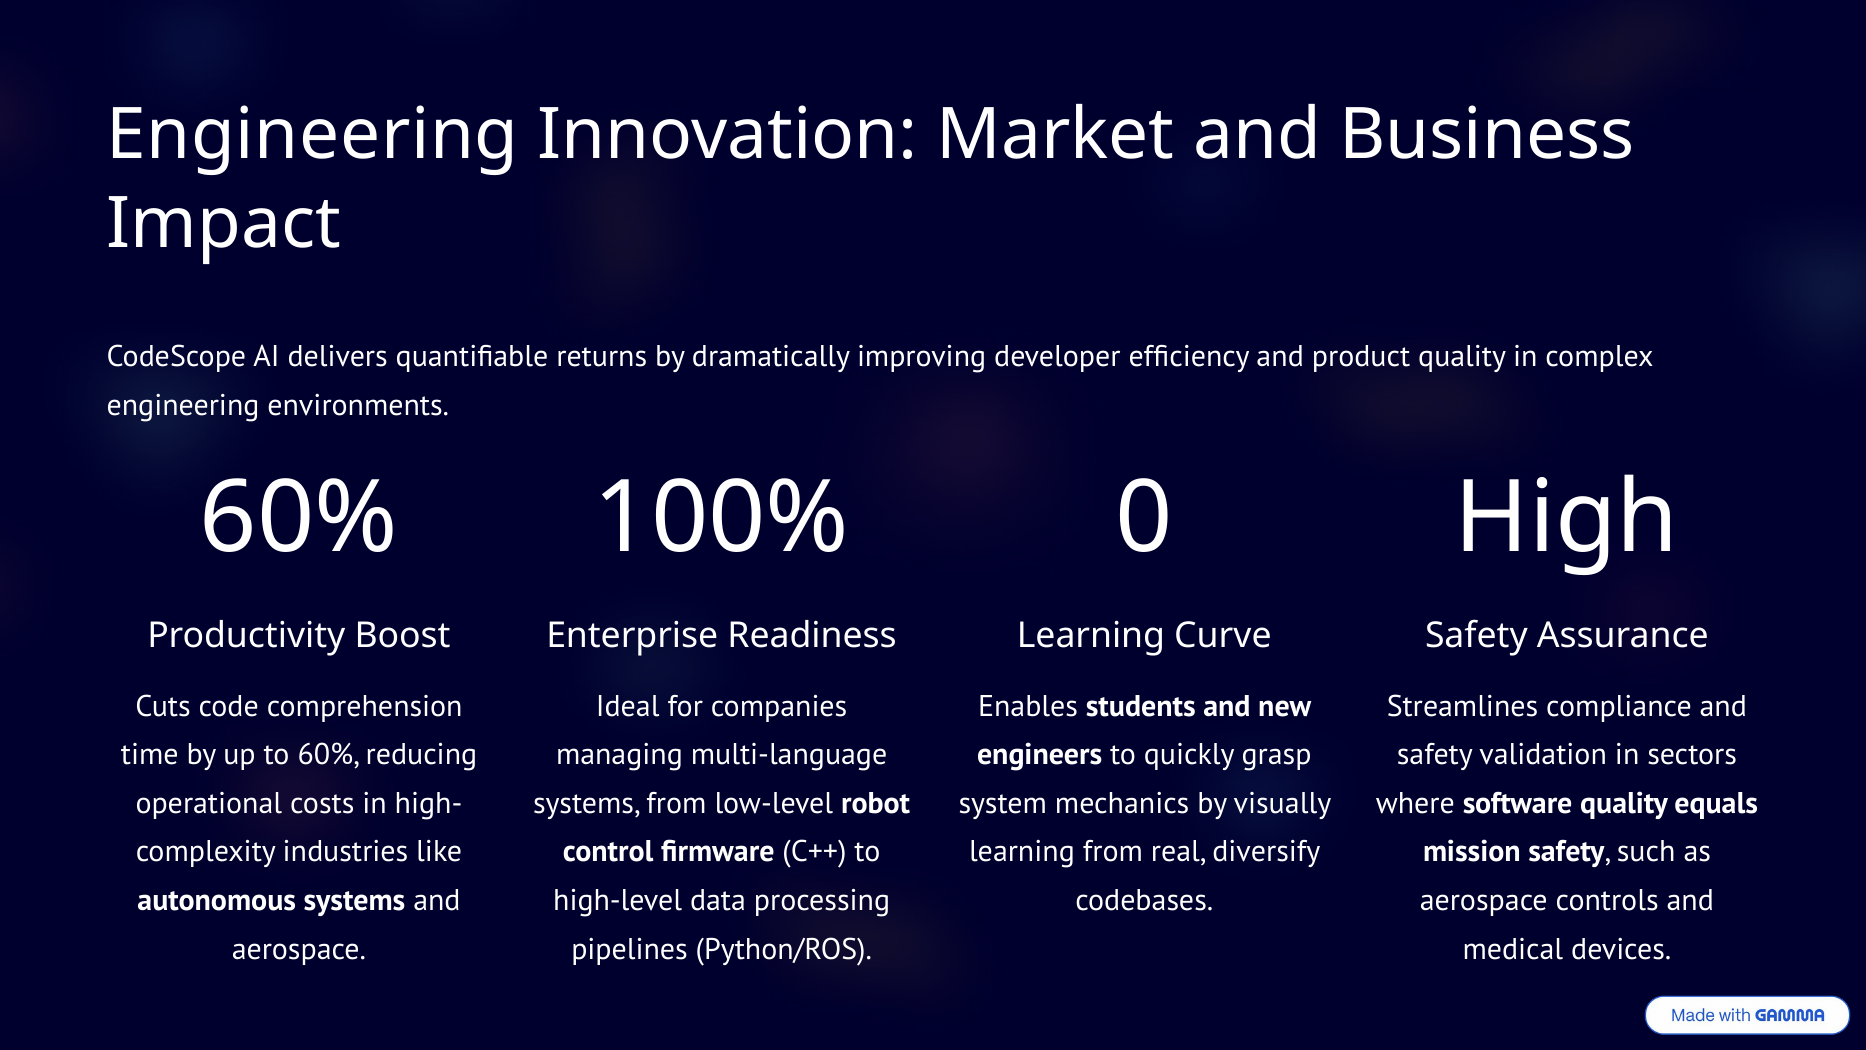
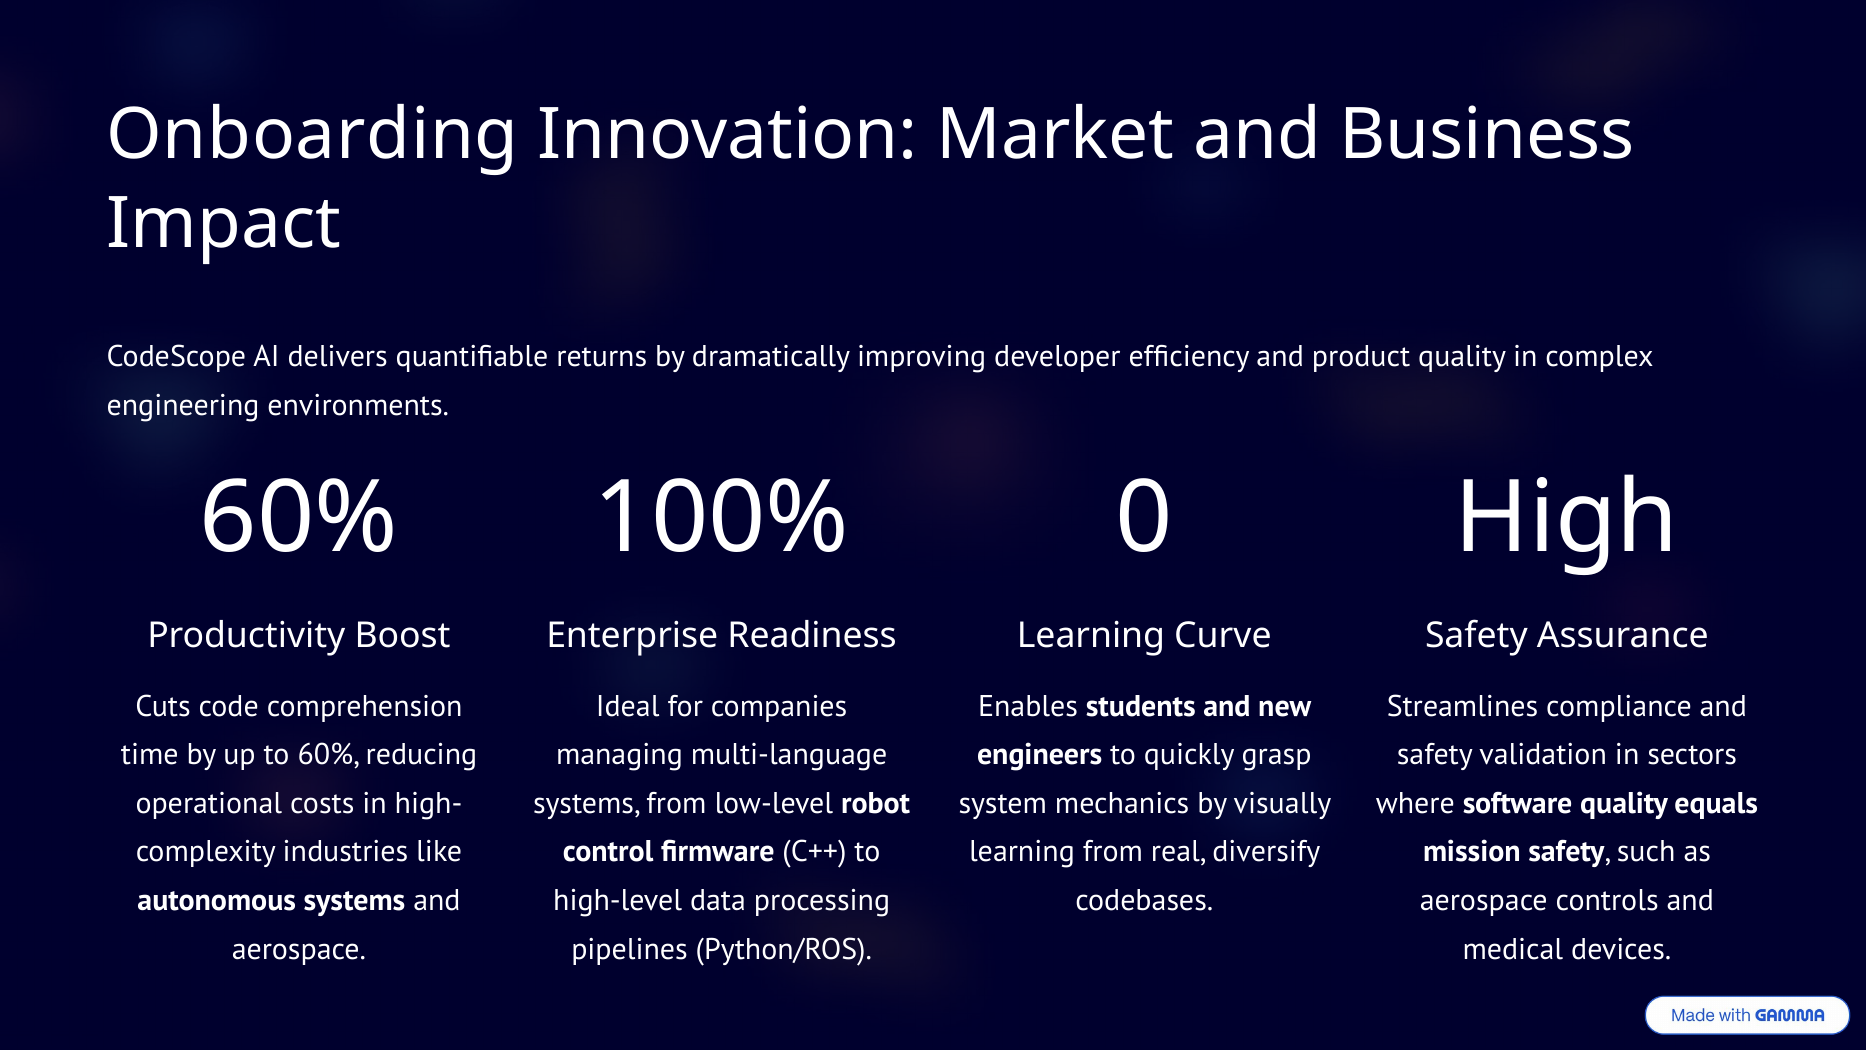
Engineering at (313, 135): Engineering -> Onboarding
